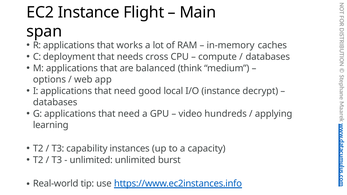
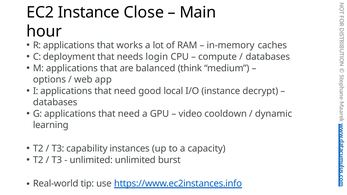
Flight: Flight -> Close
span: span -> hour
cross: cross -> login
hundreds: hundreds -> cooldown
applying: applying -> dynamic
